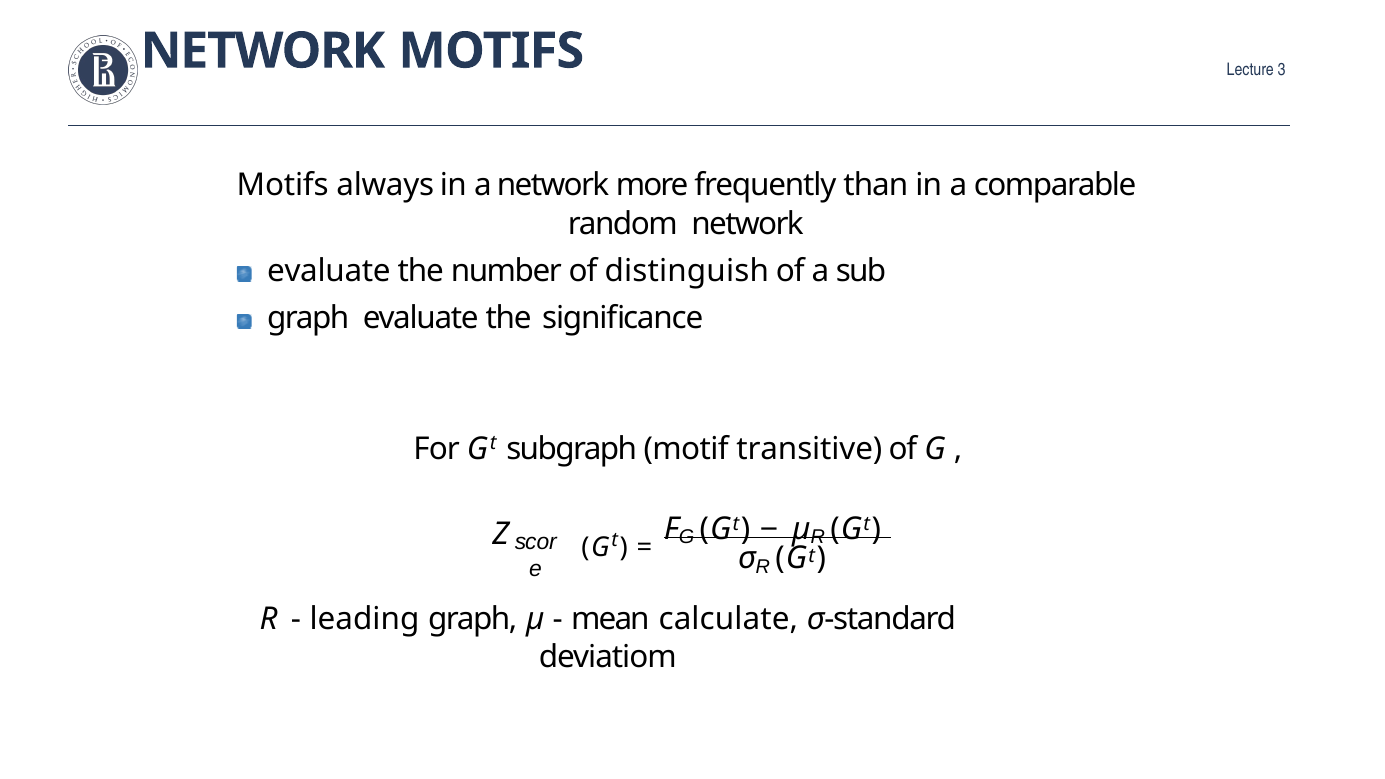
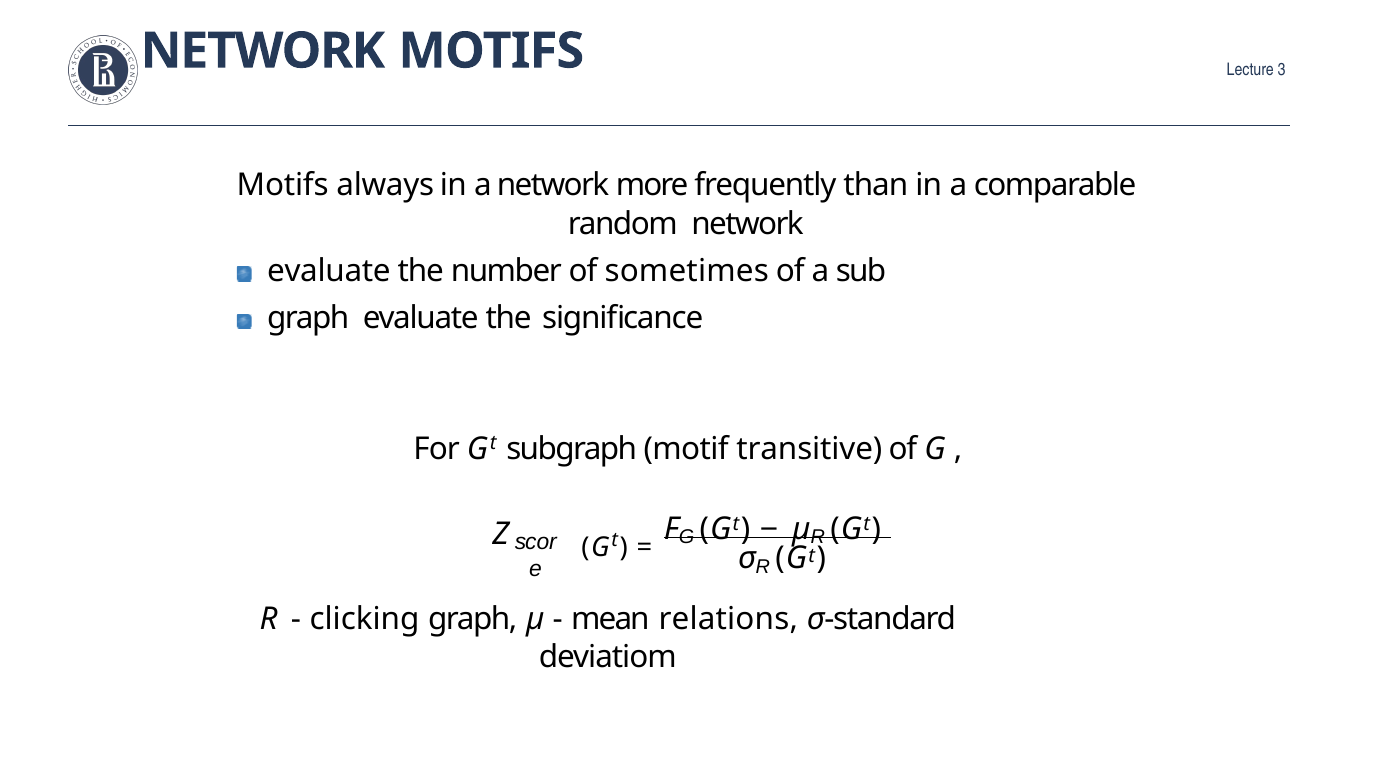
distinguish: distinguish -> sometimes
leading: leading -> clicking
calculate: calculate -> relations
